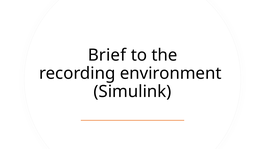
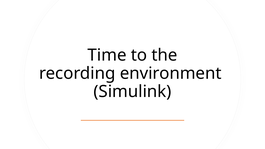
Brief: Brief -> Time
